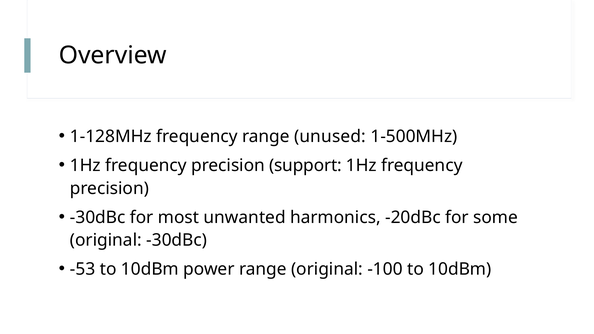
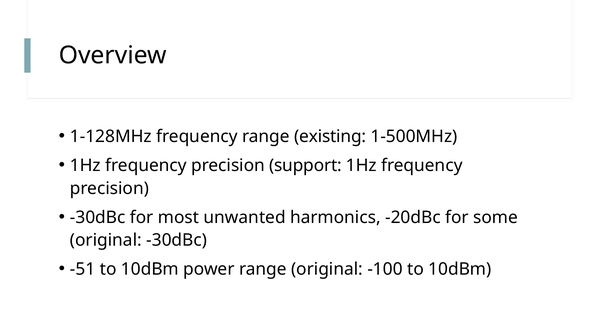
unused: unused -> existing
-53: -53 -> -51
